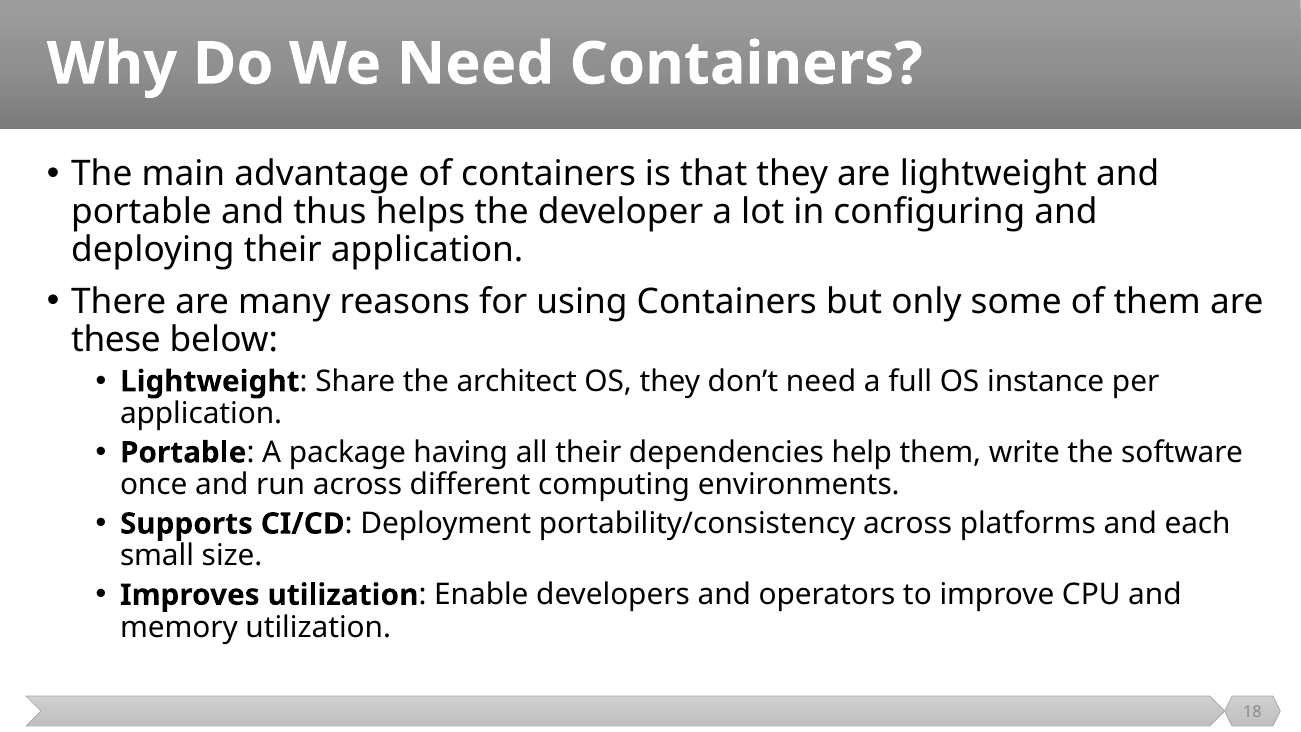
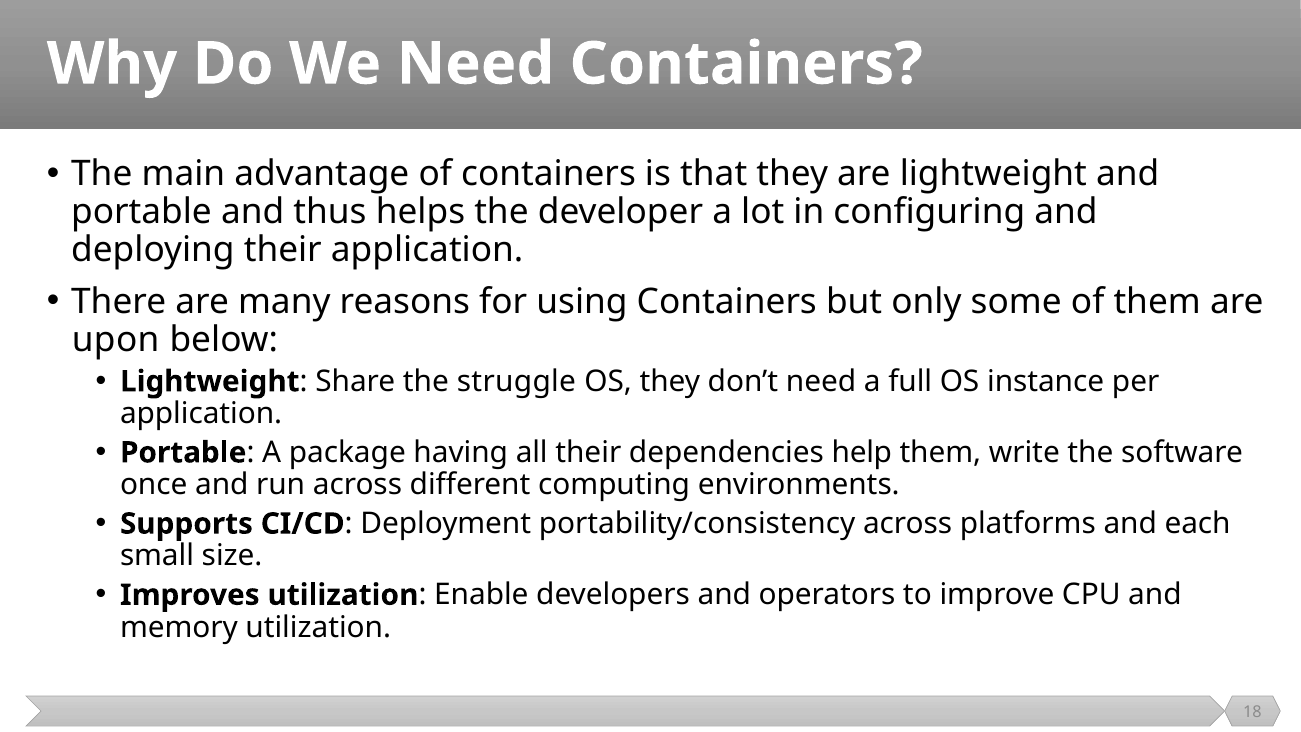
these: these -> upon
architect: architect -> struggle
